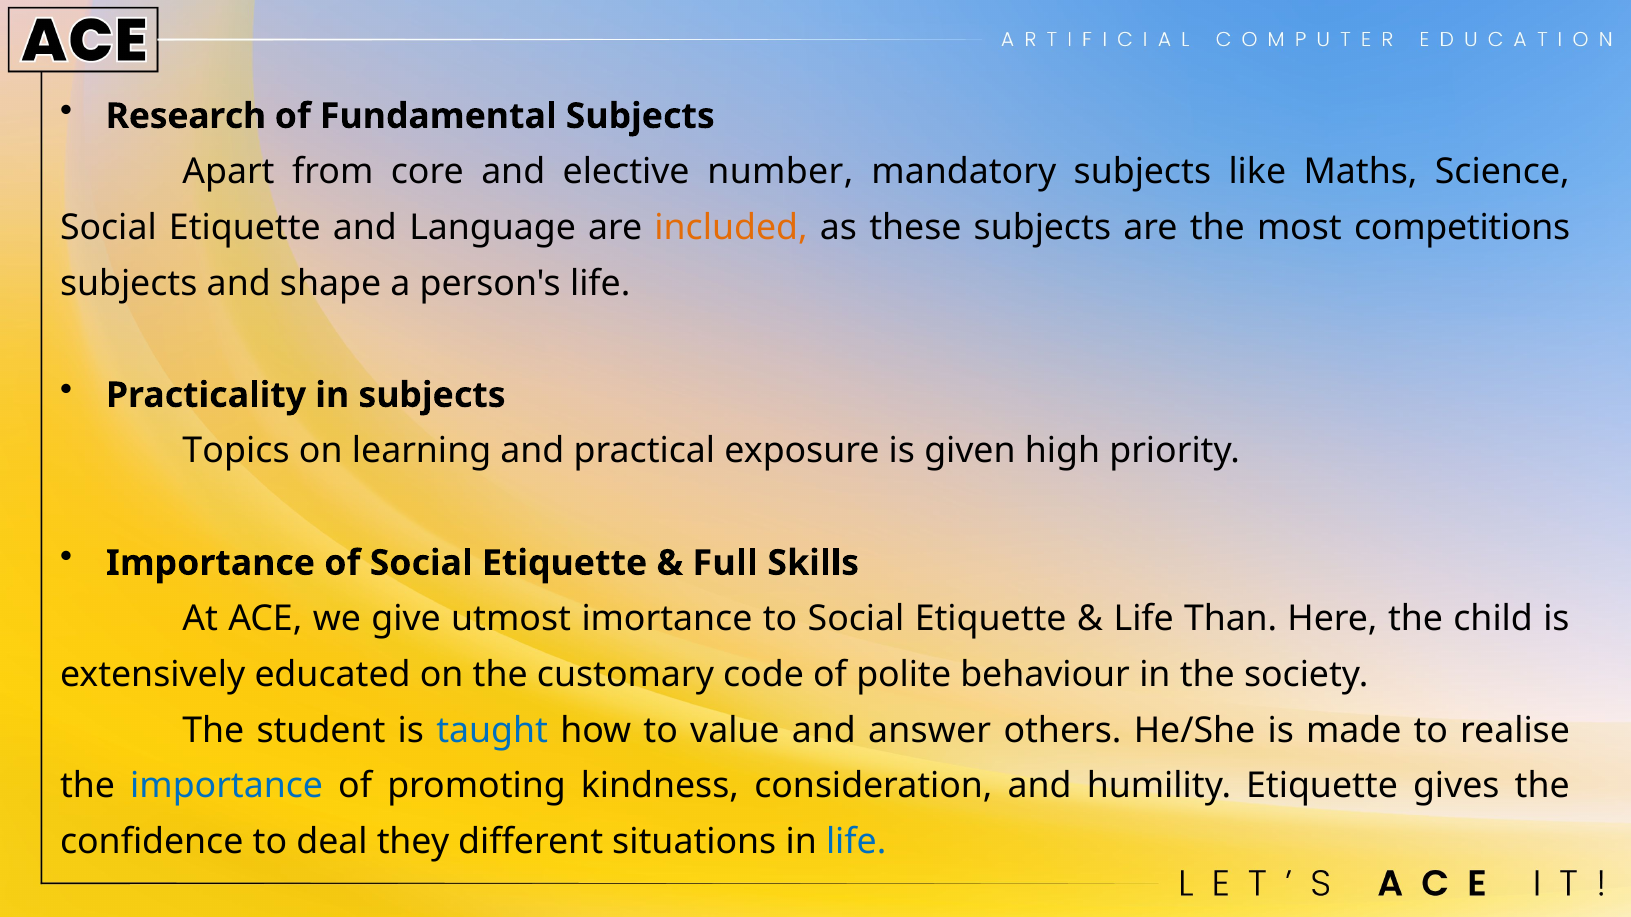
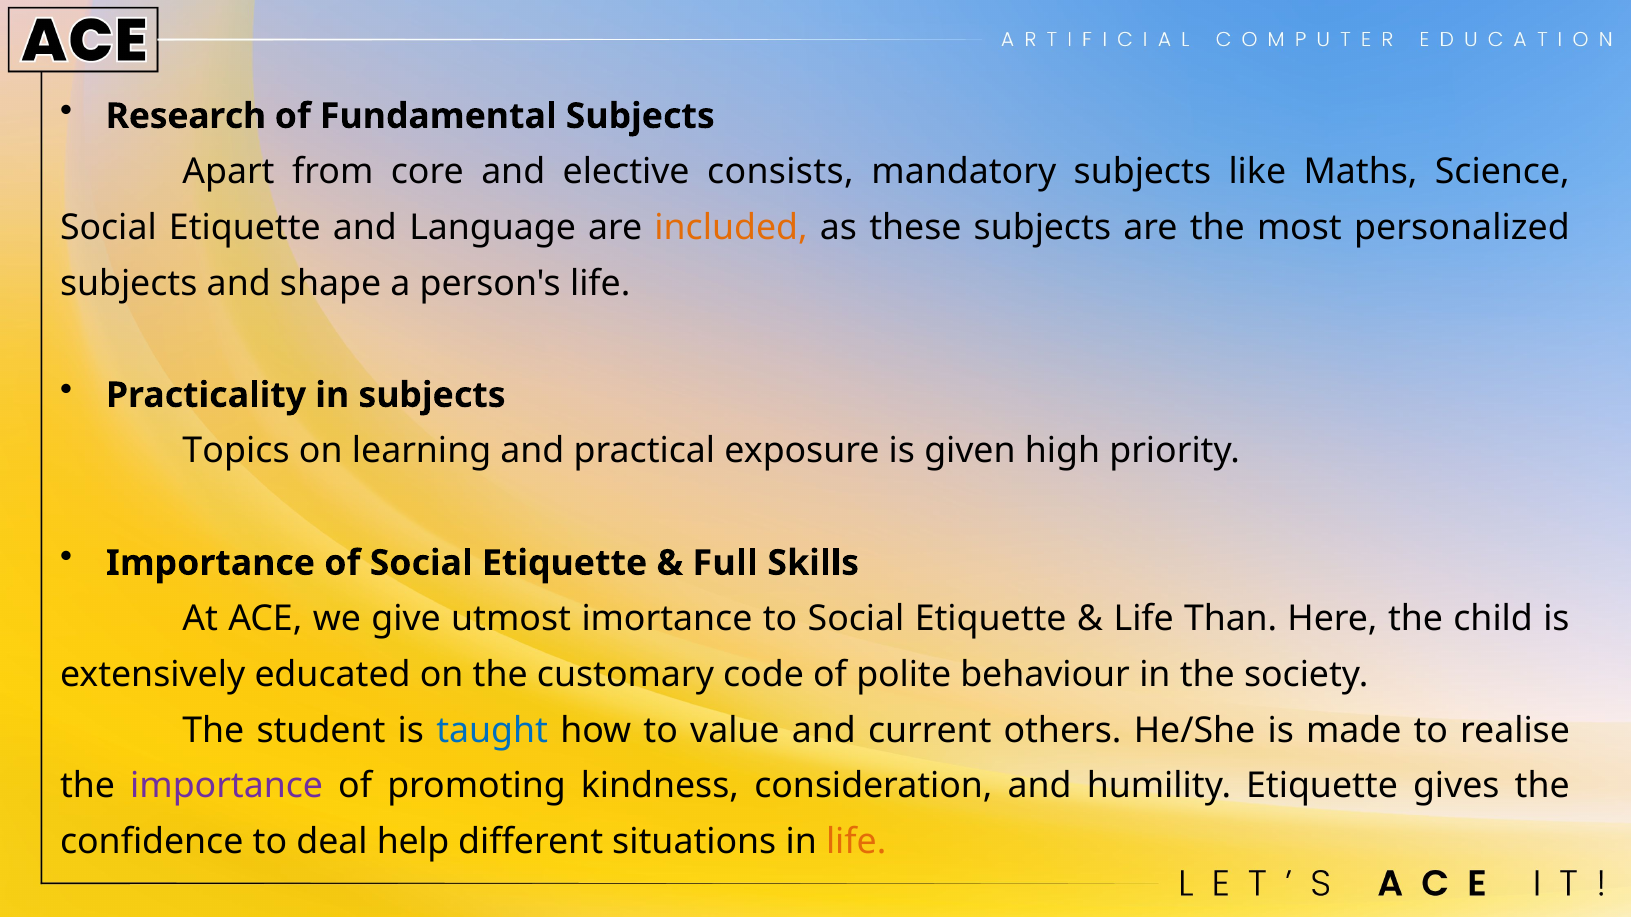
number: number -> consists
competitions: competitions -> personalized
answer: answer -> current
importance at (227, 786) colour: blue -> purple
they: they -> help
life at (856, 842) colour: blue -> orange
